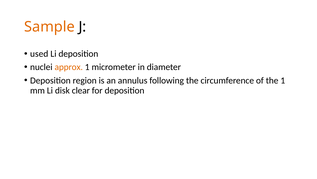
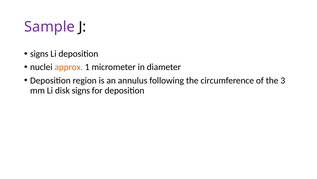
Sample colour: orange -> purple
used at (39, 54): used -> signs
the 1: 1 -> 3
disk clear: clear -> signs
